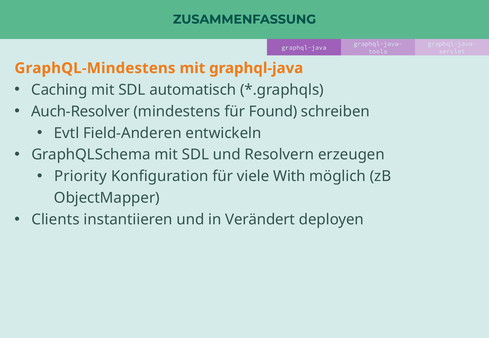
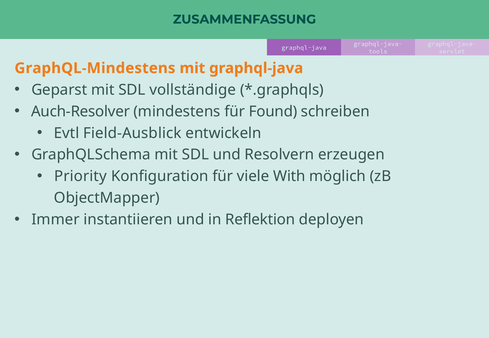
Caching: Caching -> Geparst
automatisch: automatisch -> vollständige
Field-Anderen: Field-Anderen -> Field-Ausblick
Clients: Clients -> Immer
Verändert: Verändert -> Reflektion
